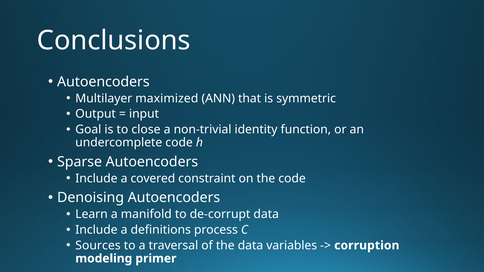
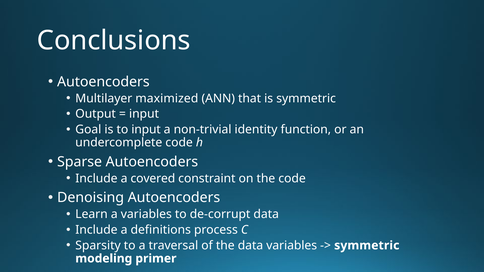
to close: close -> input
a manifold: manifold -> variables
Sources: Sources -> Sparsity
corruption at (367, 246): corruption -> symmetric
